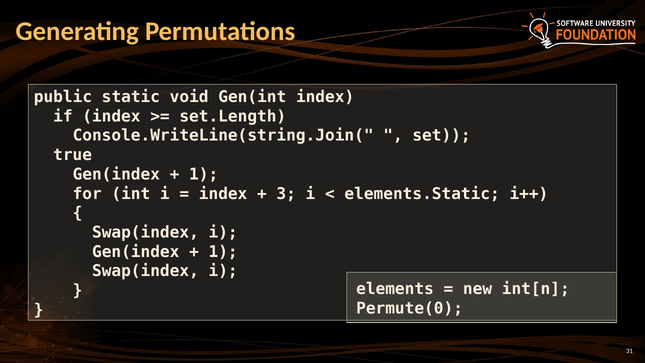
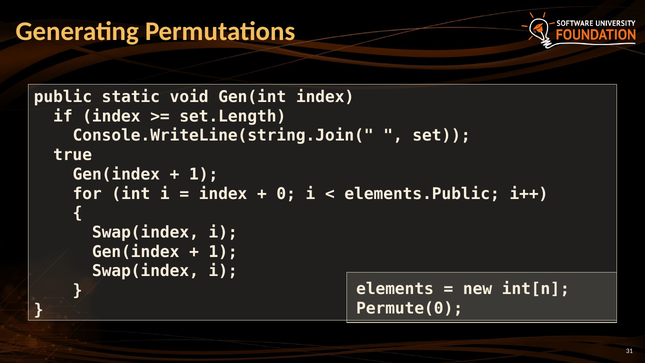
3: 3 -> 0
elements.Static: elements.Static -> elements.Public
